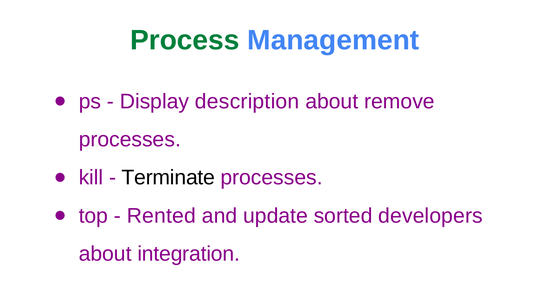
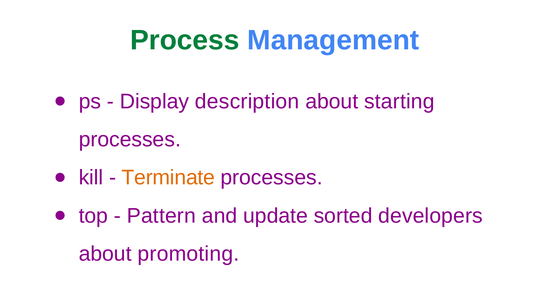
remove: remove -> starting
Terminate colour: black -> orange
Rented: Rented -> Pattern
integration: integration -> promoting
